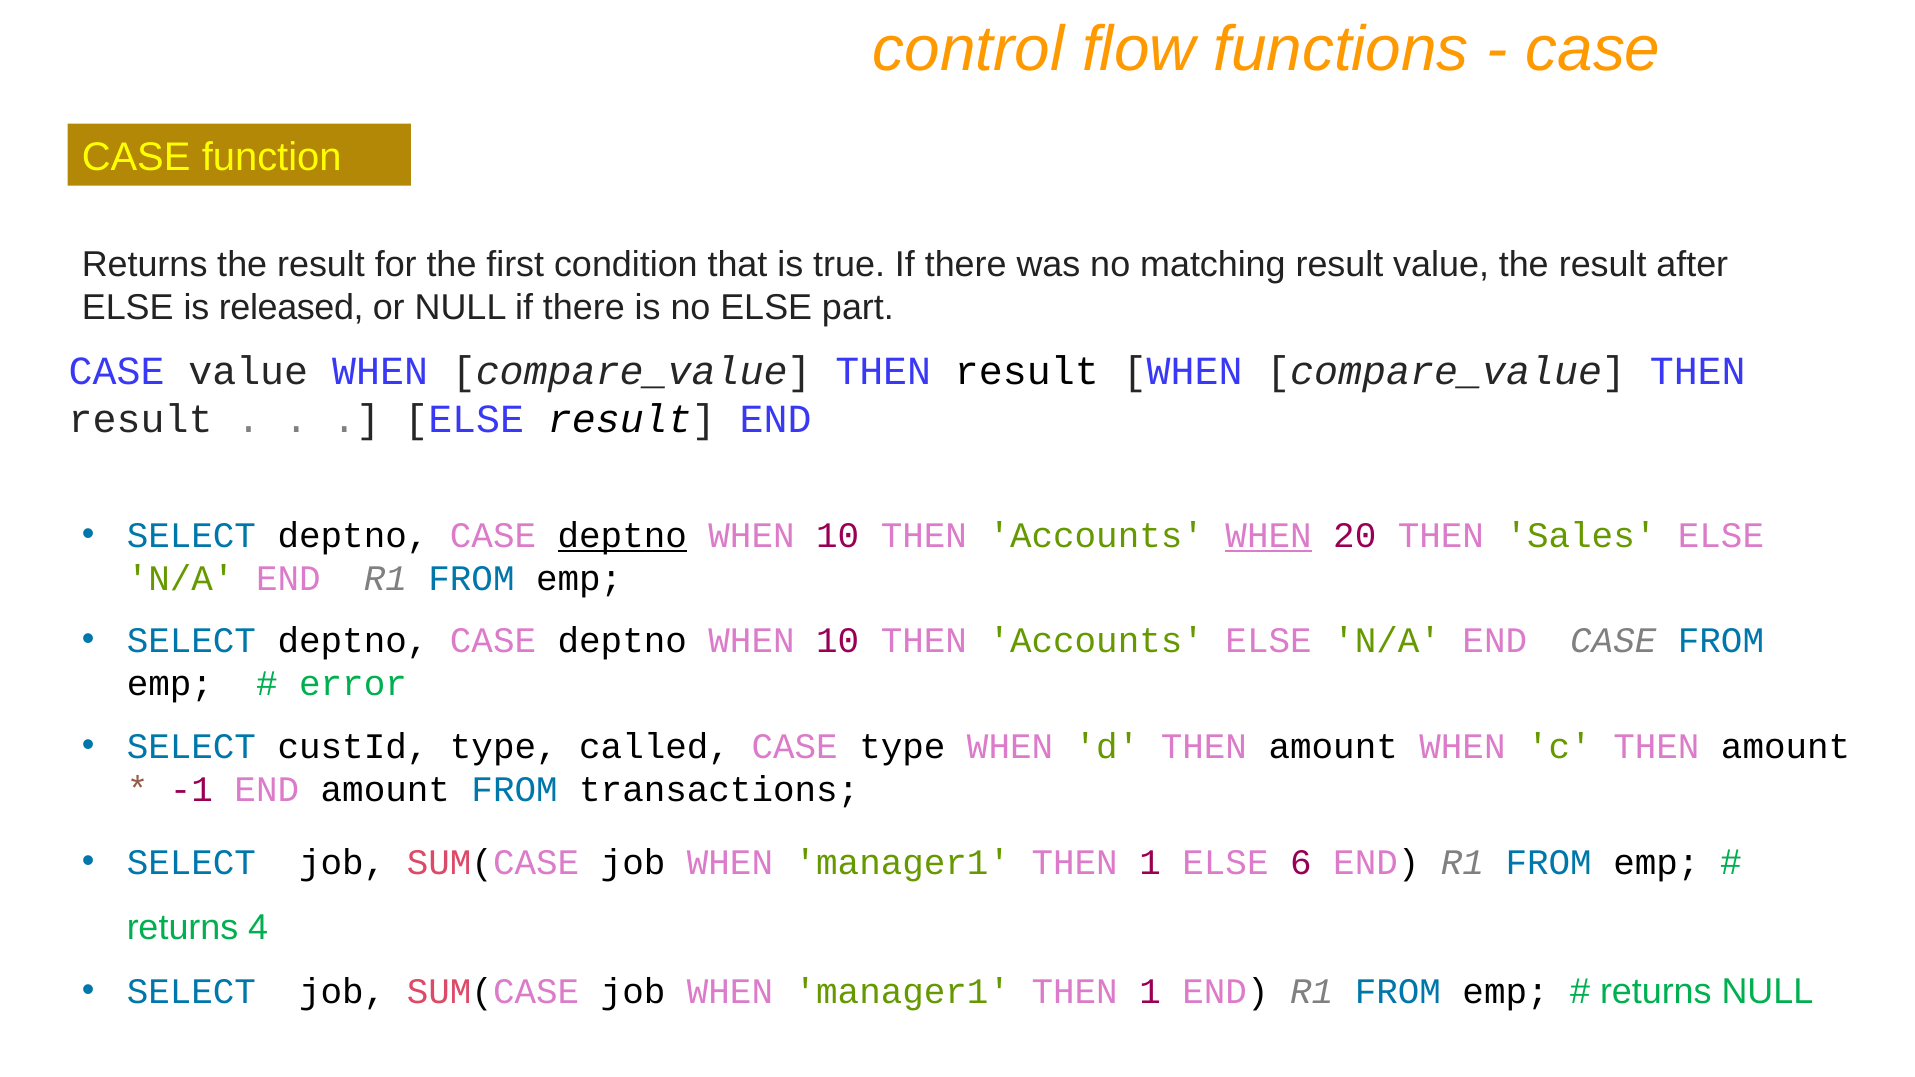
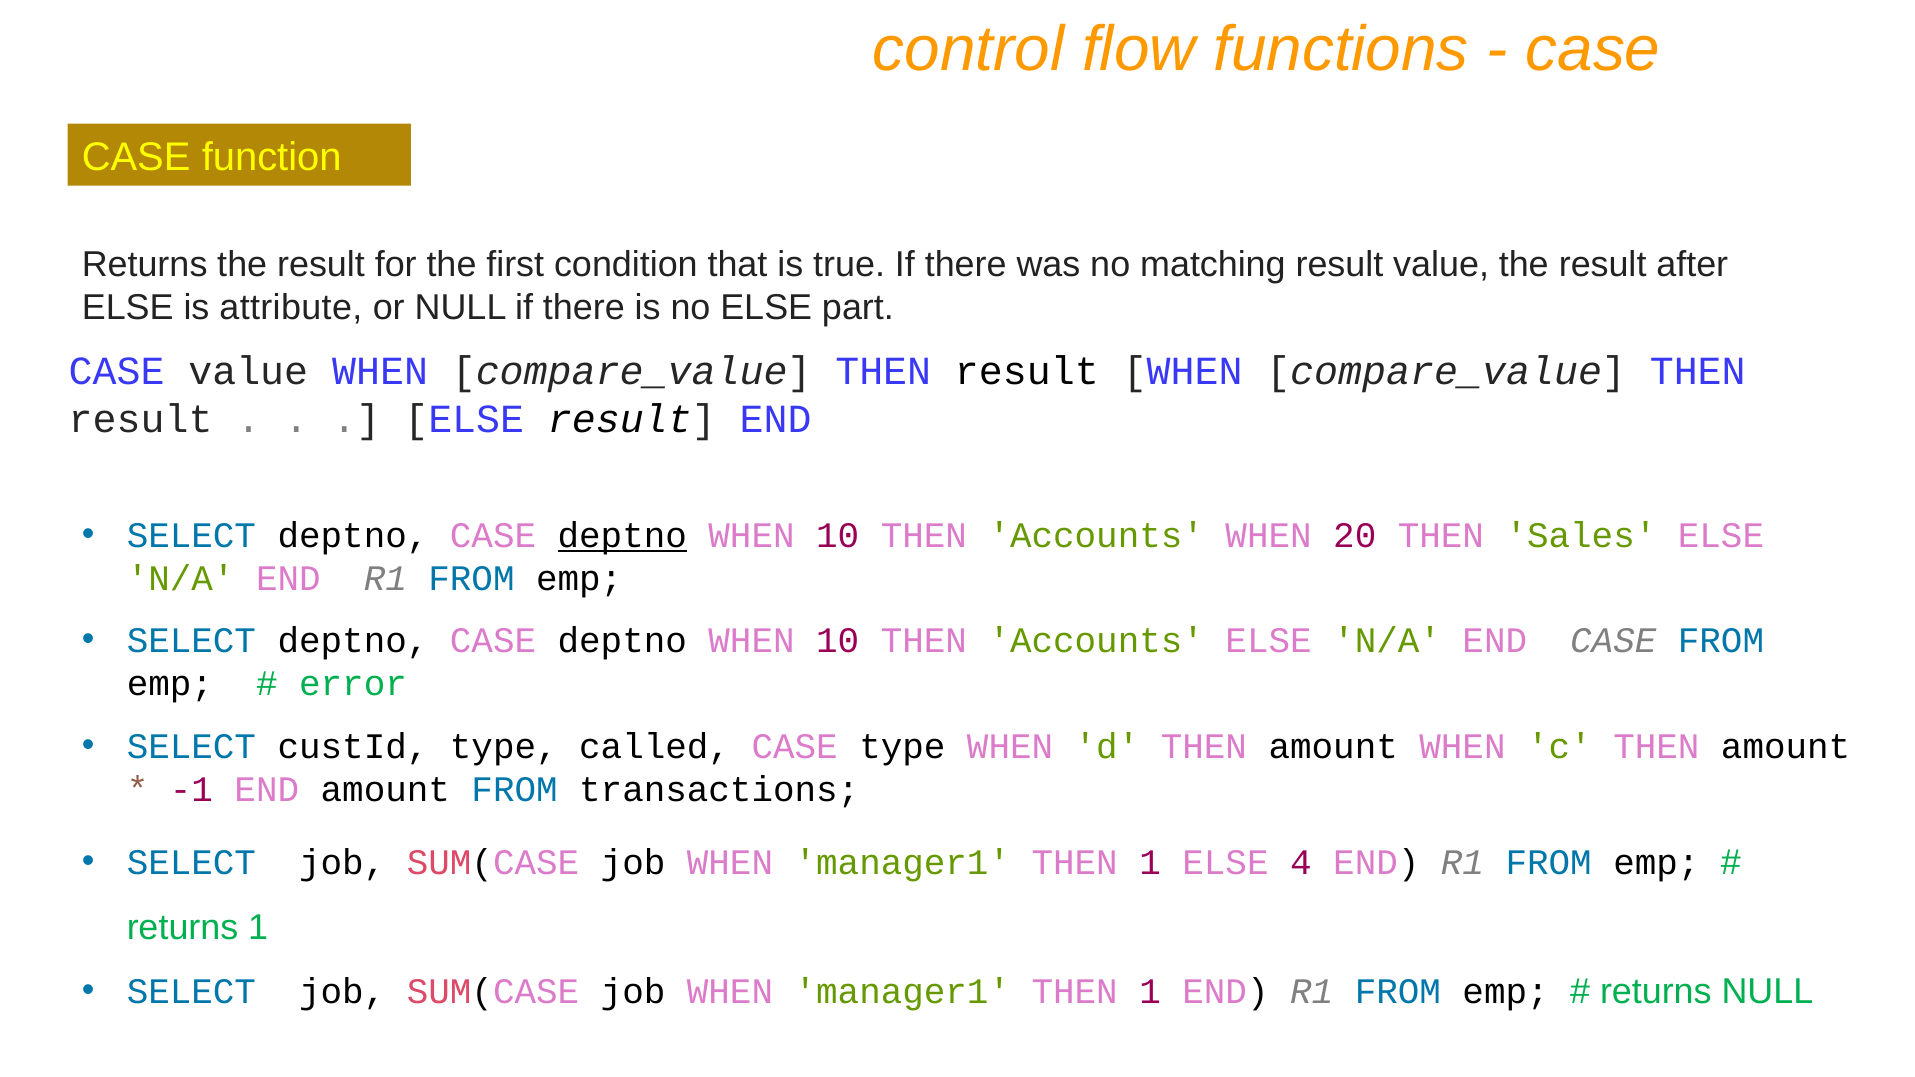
released: released -> attribute
WHEN at (1269, 536) underline: present -> none
6: 6 -> 4
returns 4: 4 -> 1
